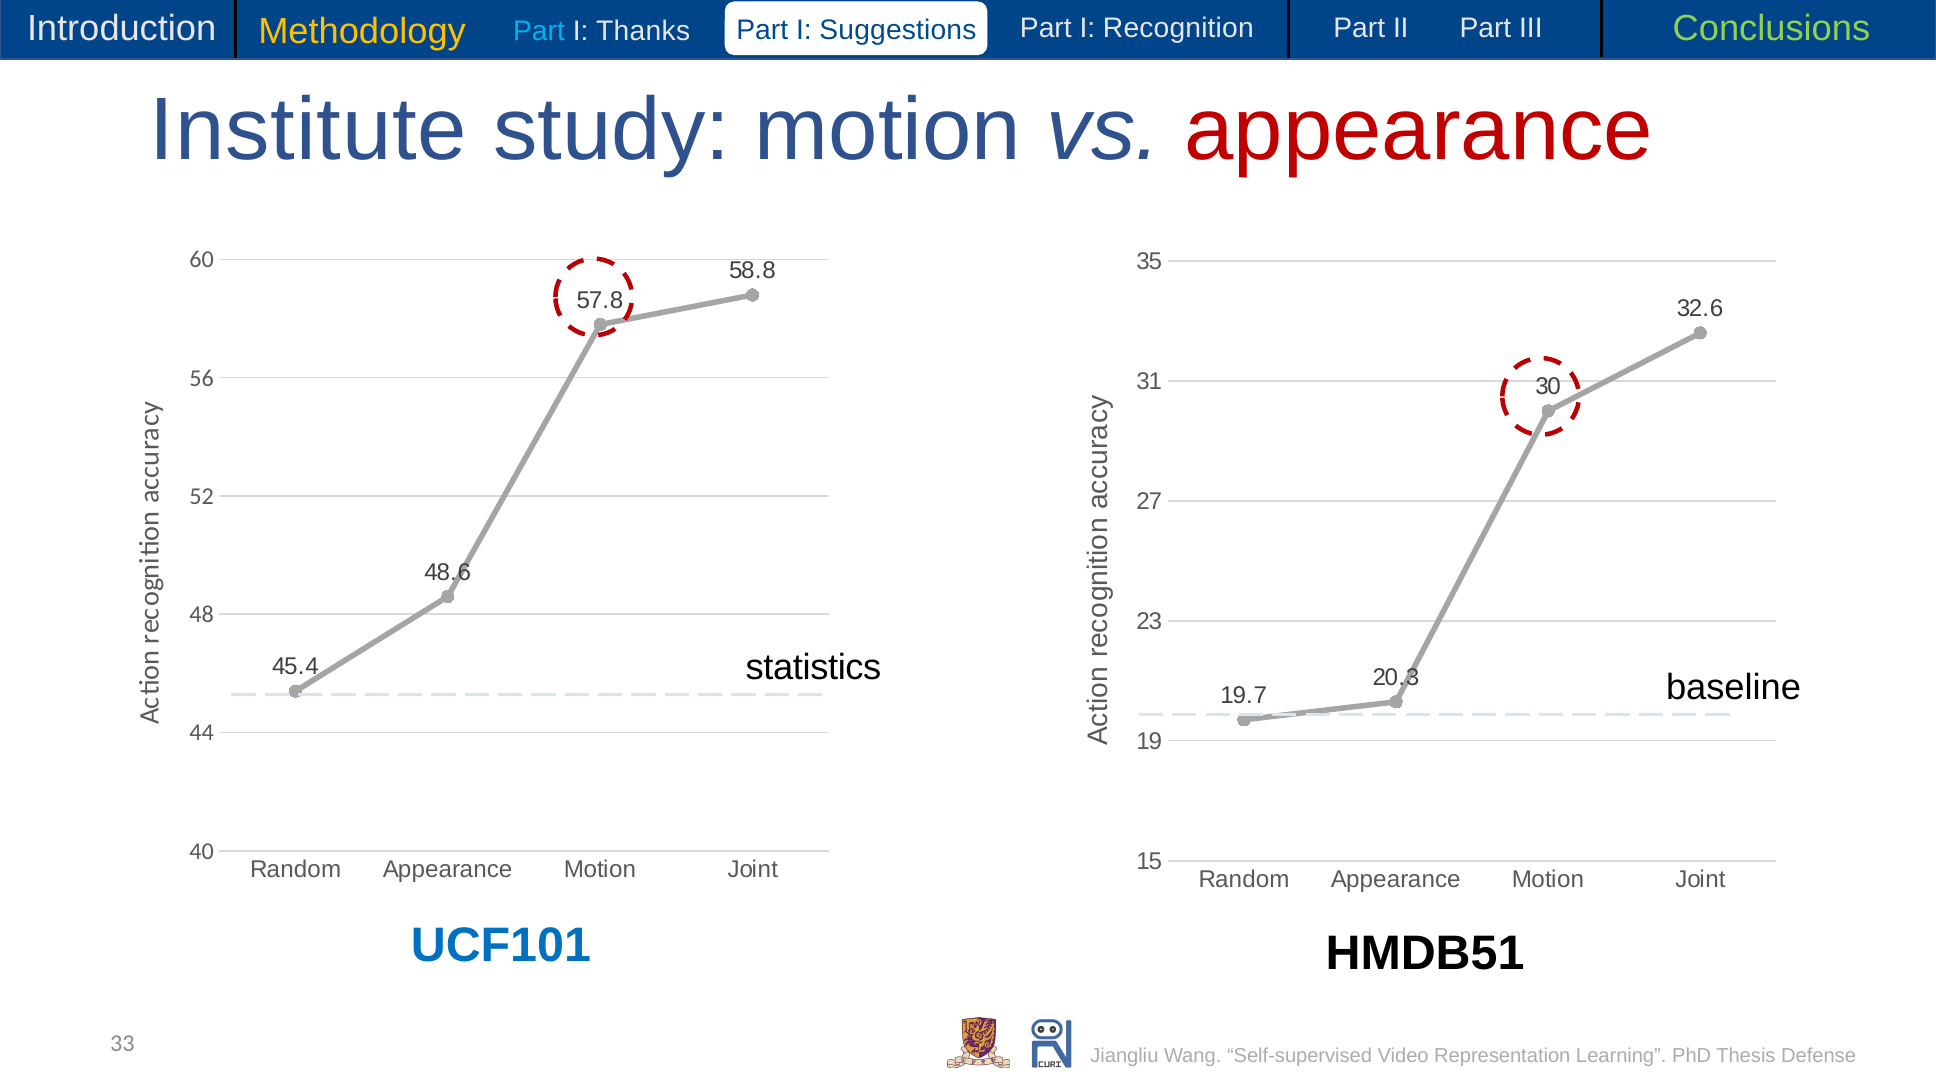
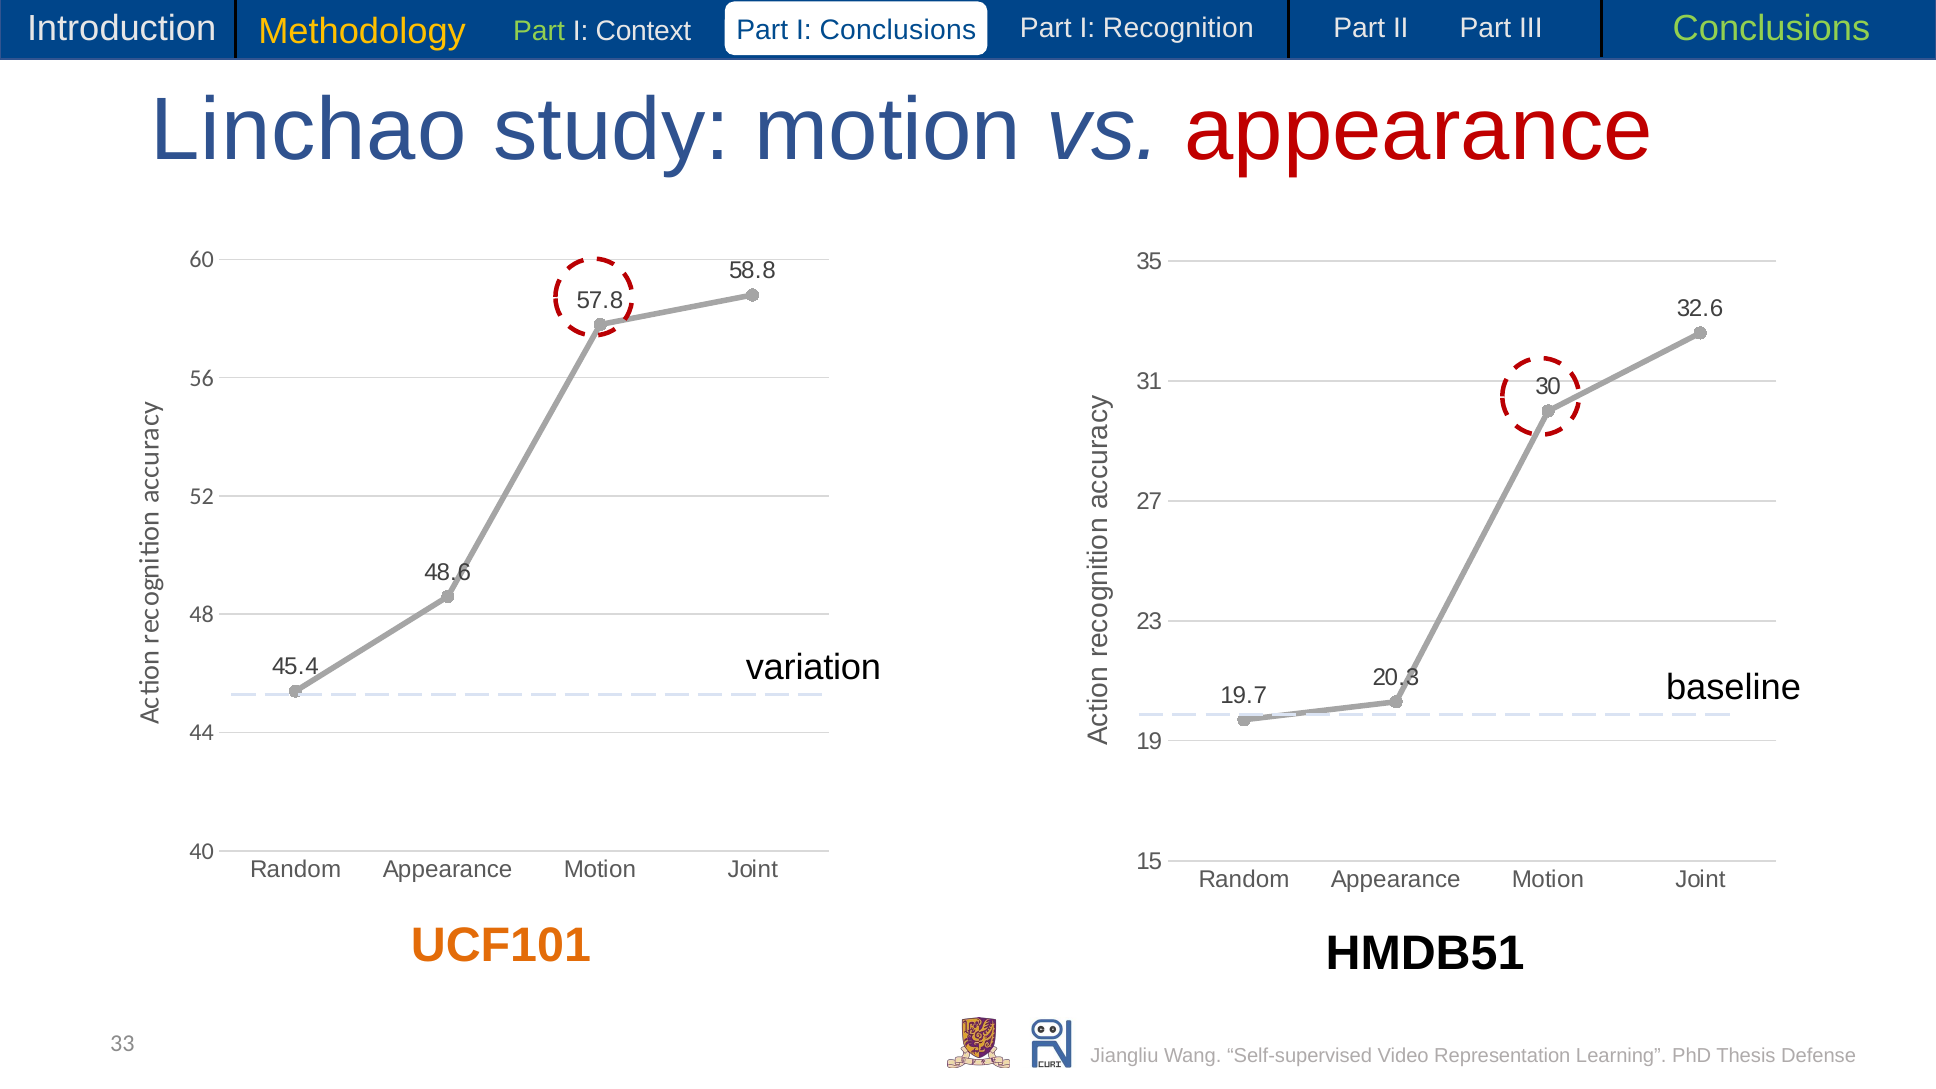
Part at (539, 31) colour: light blue -> light green
Thanks: Thanks -> Context
I Suggestions: Suggestions -> Conclusions
Institute: Institute -> Linchao
statistics: statistics -> variation
UCF101 colour: blue -> orange
